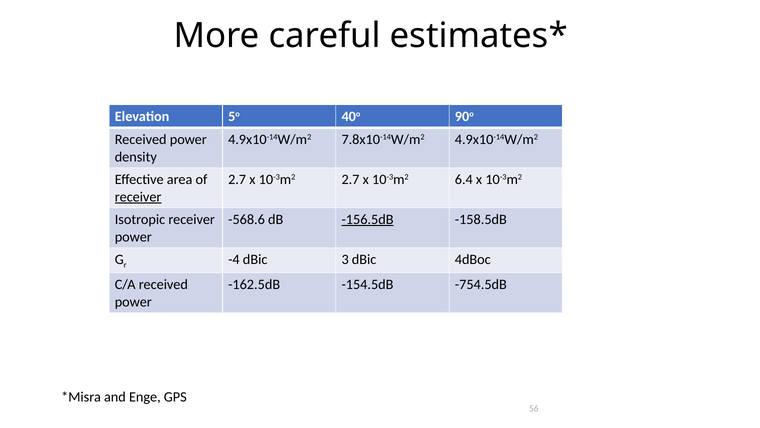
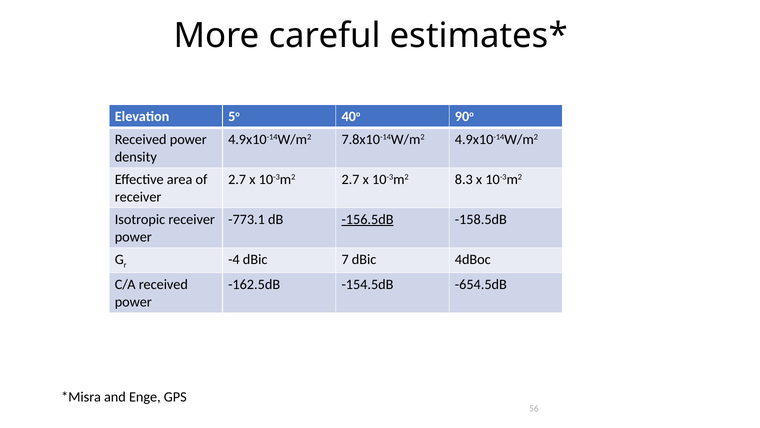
6.4: 6.4 -> 8.3
receiver at (138, 197) underline: present -> none
-568.6: -568.6 -> -773.1
3: 3 -> 7
-754.5dB: -754.5dB -> -654.5dB
